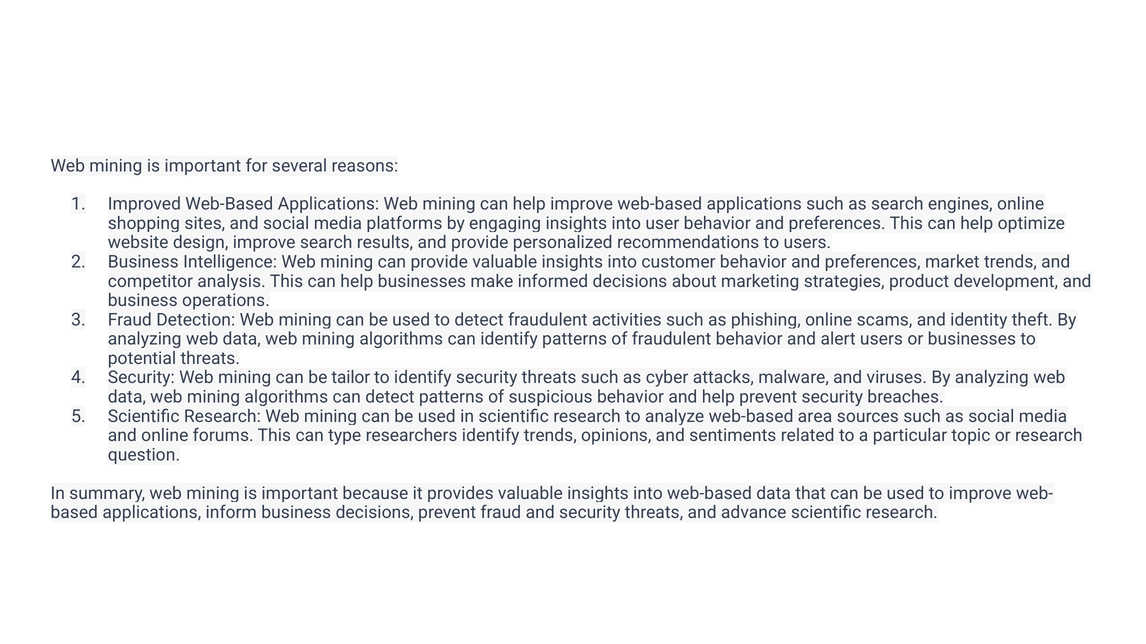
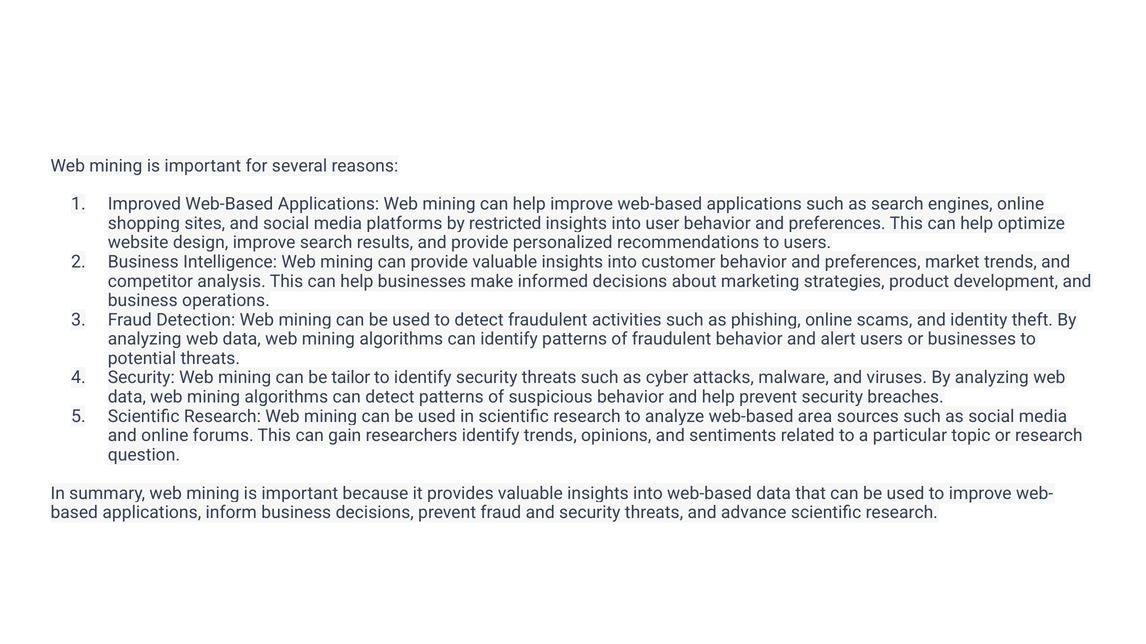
engaging: engaging -> restricted
type: type -> gain
